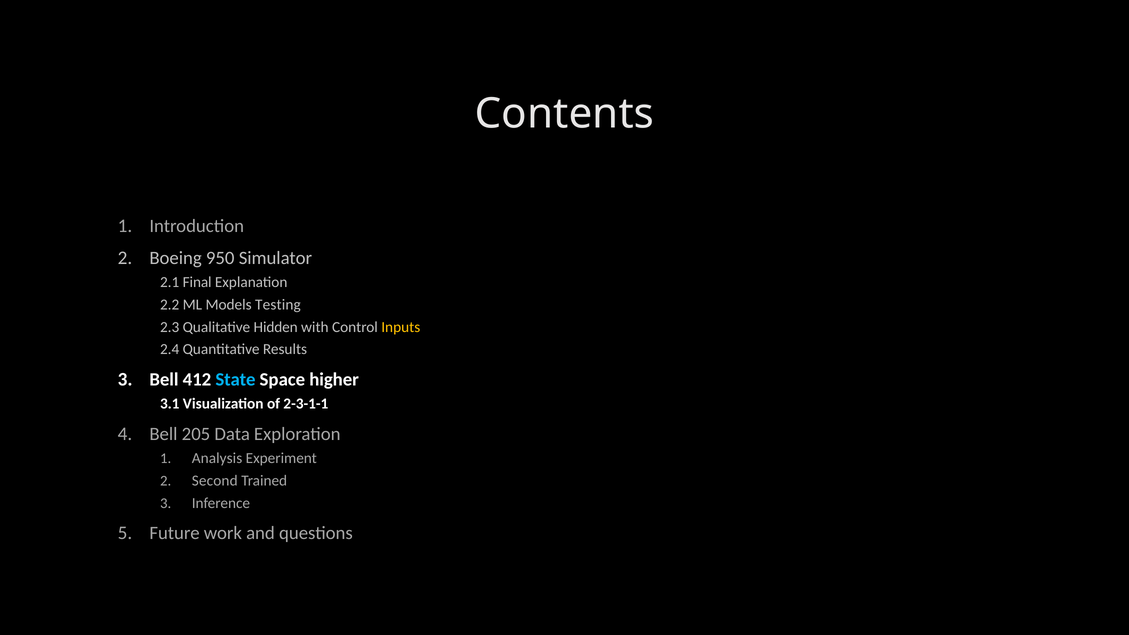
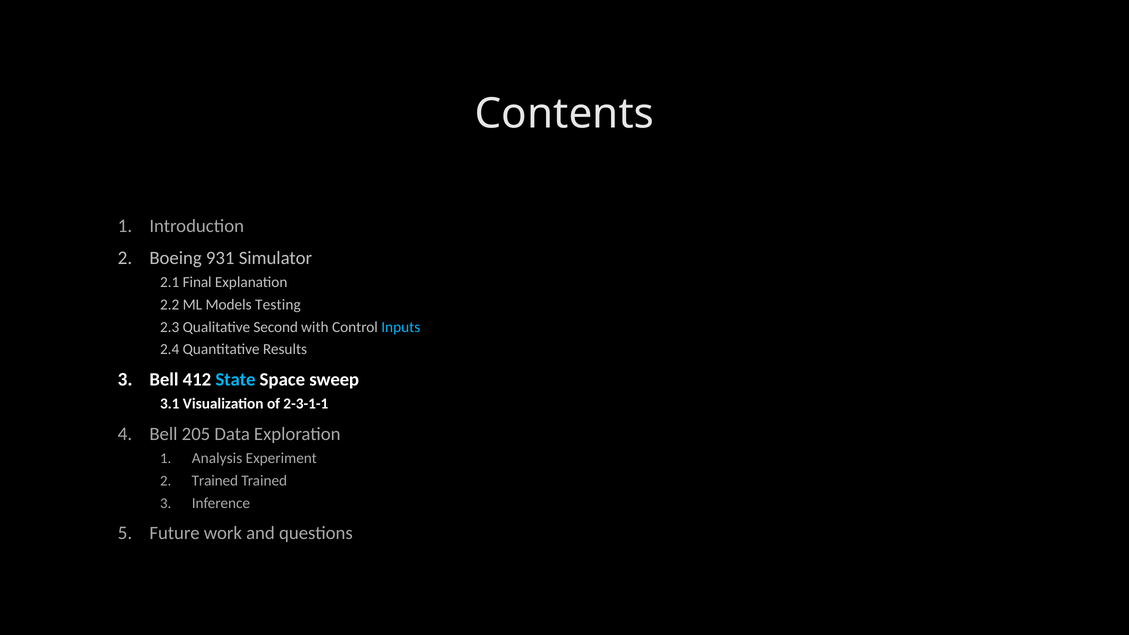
950: 950 -> 931
Hidden: Hidden -> Second
Inputs colour: yellow -> light blue
higher: higher -> sweep
Second at (215, 481): Second -> Trained
